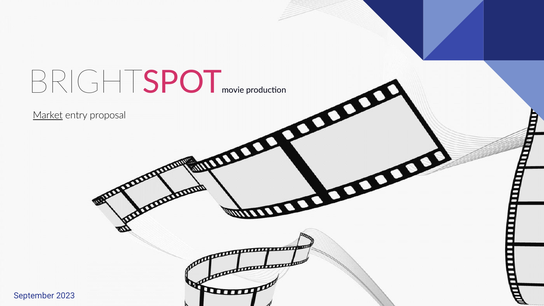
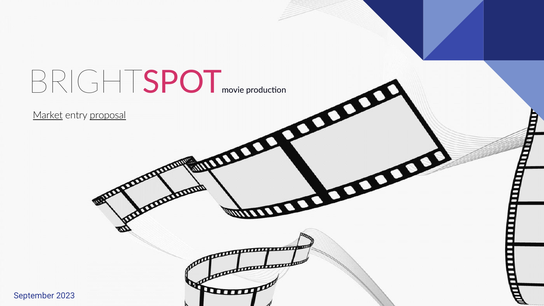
proposal underline: none -> present
